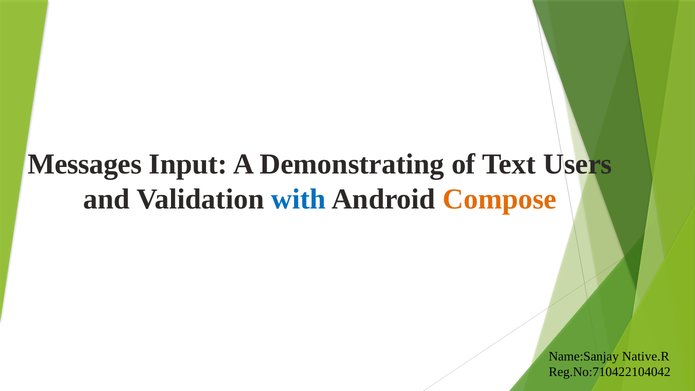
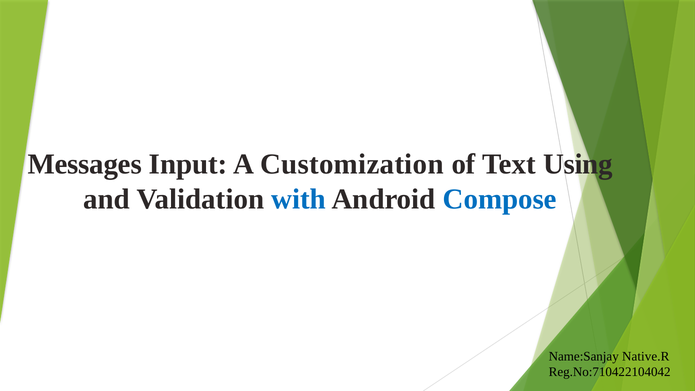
Demonstrating: Demonstrating -> Customization
Users: Users -> Using
Compose colour: orange -> blue
